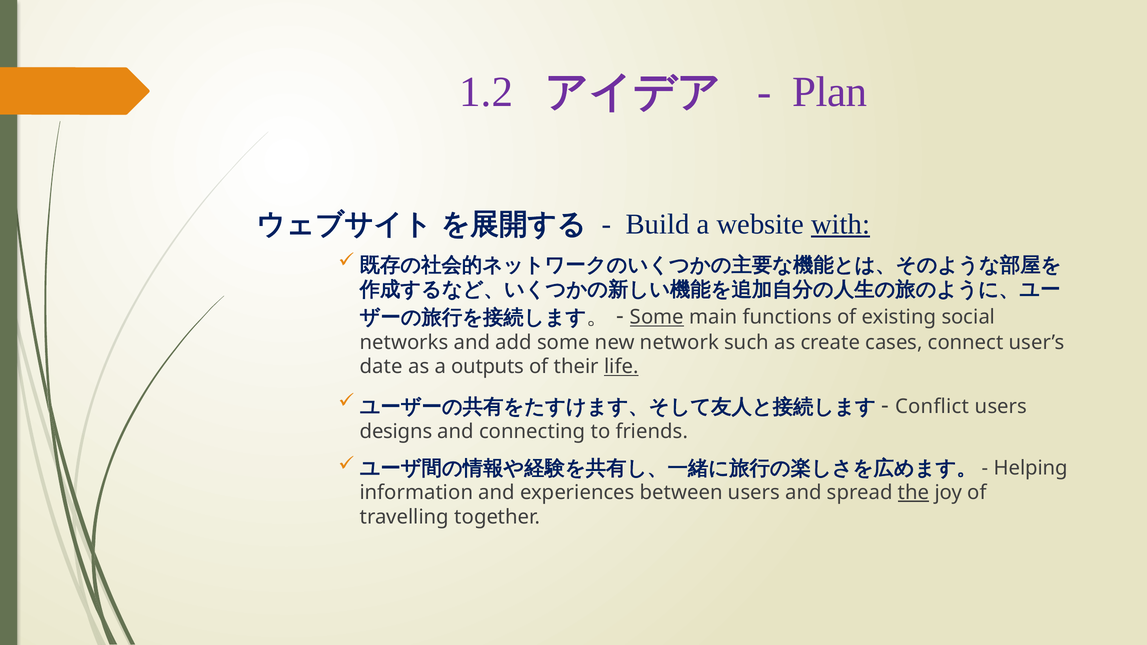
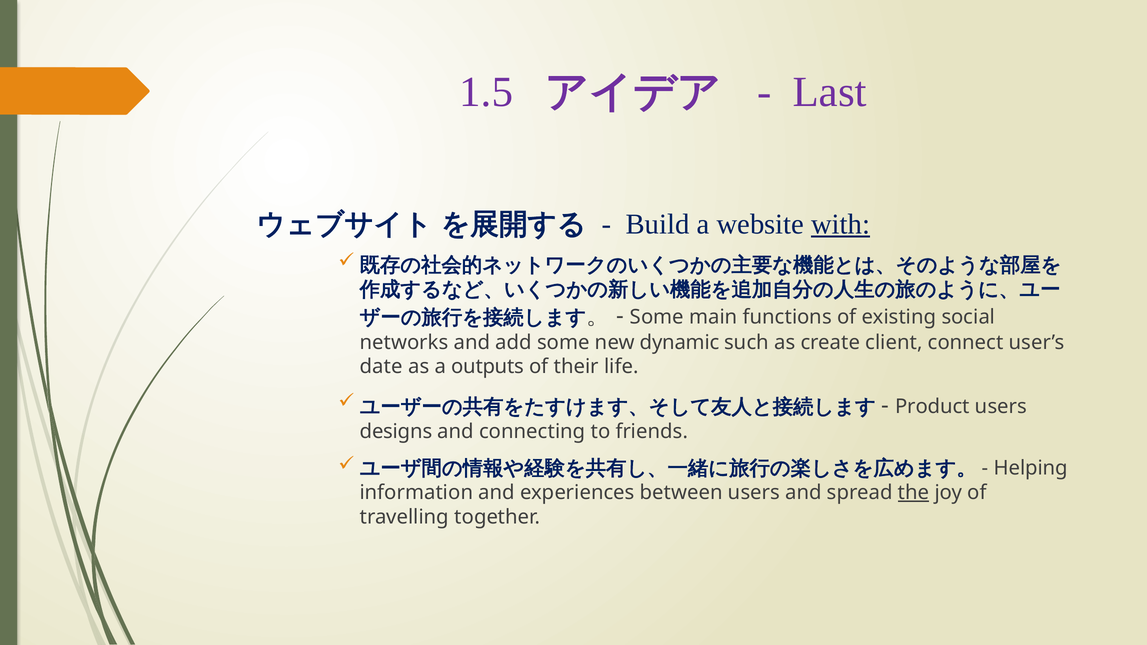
1.2: 1.2 -> 1.5
Plan: Plan -> Last
Some at (657, 317) underline: present -> none
network: network -> dynamic
cases: cases -> client
life underline: present -> none
Conflict: Conflict -> Product
